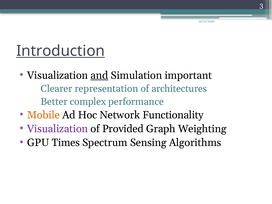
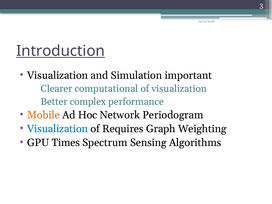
and underline: present -> none
representation: representation -> computational
of architectures: architectures -> visualization
Functionality: Functionality -> Periodogram
Visualization at (58, 129) colour: purple -> blue
Provided: Provided -> Requires
